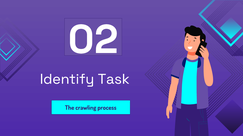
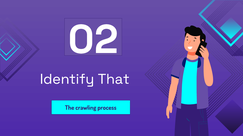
Task: Task -> That
